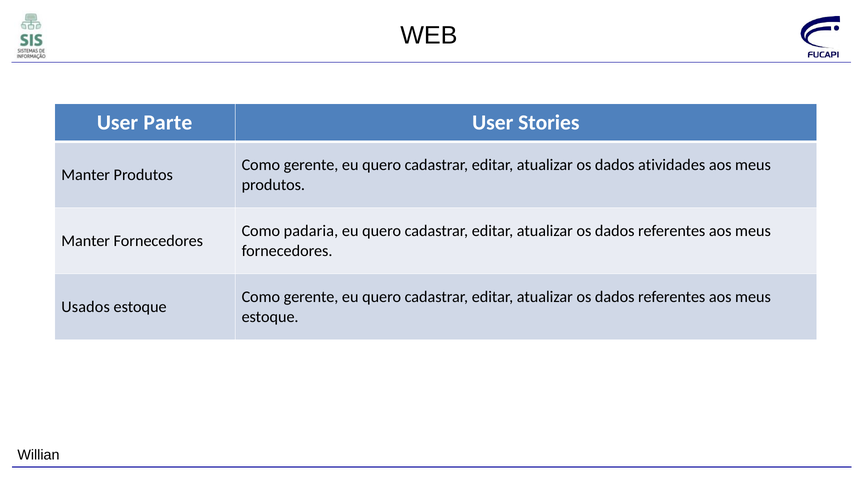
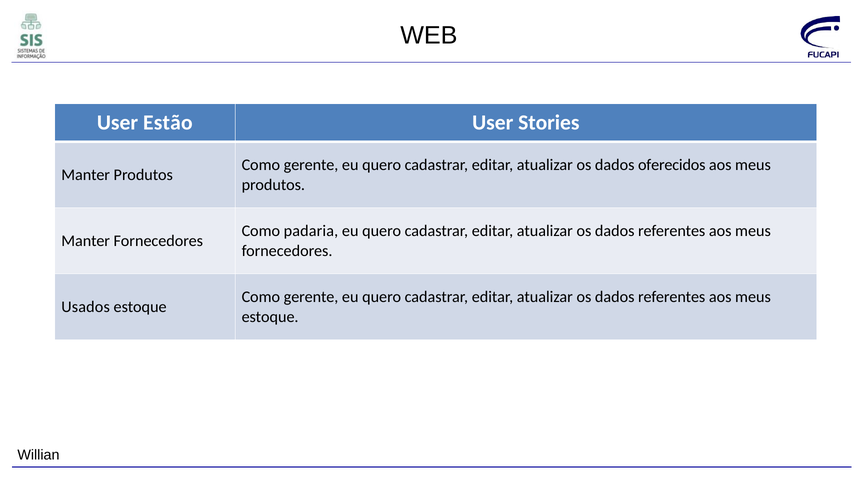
Parte: Parte -> Estão
atividades: atividades -> oferecidos
